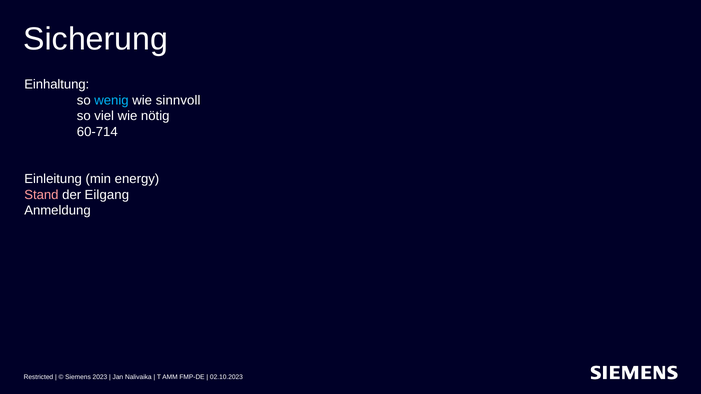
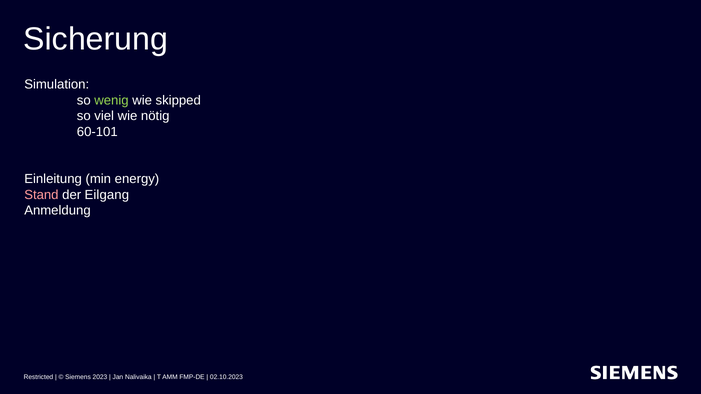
Einhaltung: Einhaltung -> Simulation
wenig colour: light blue -> light green
sinnvoll: sinnvoll -> skipped
60-714: 60-714 -> 60-101
